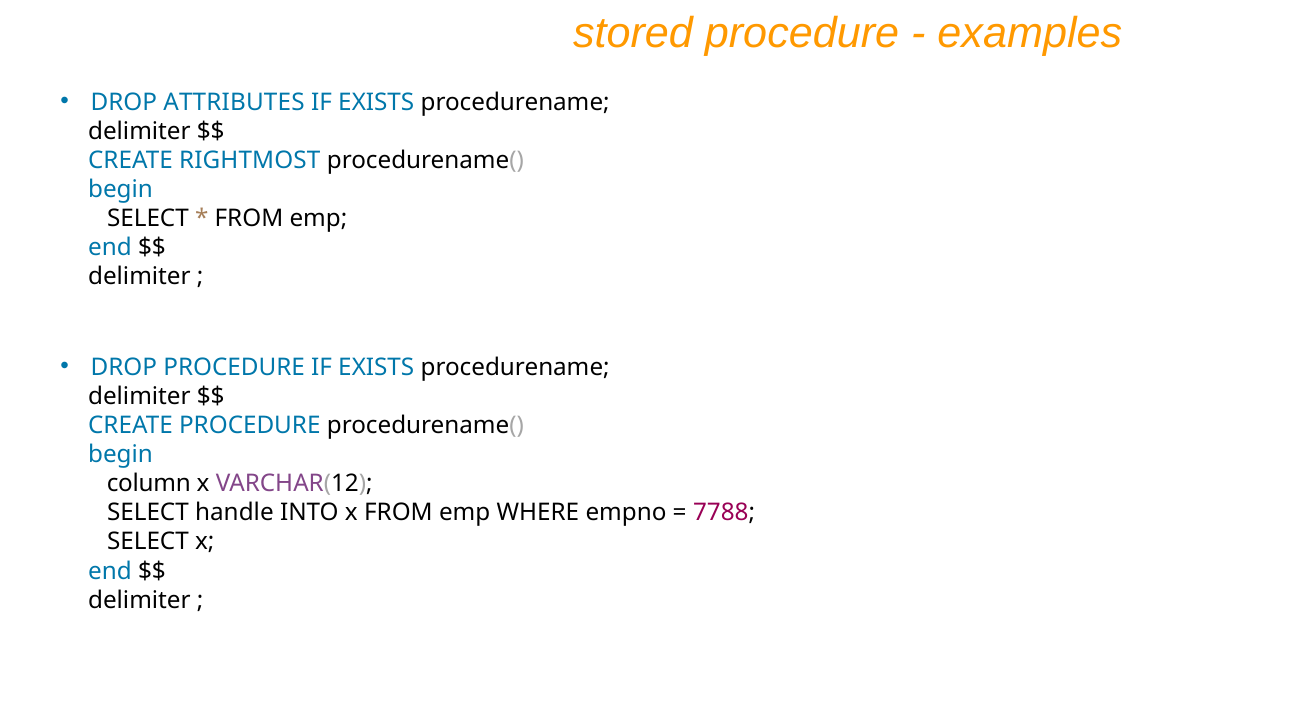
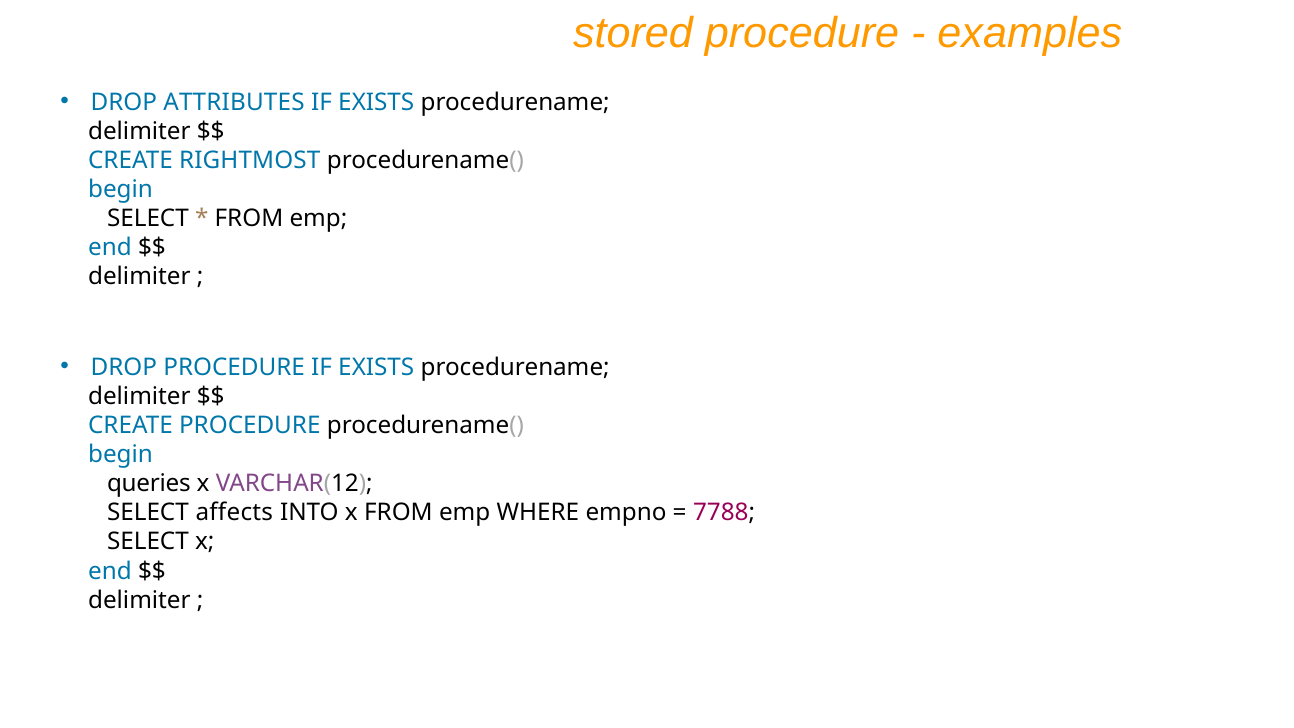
column: column -> queries
handle: handle -> affects
